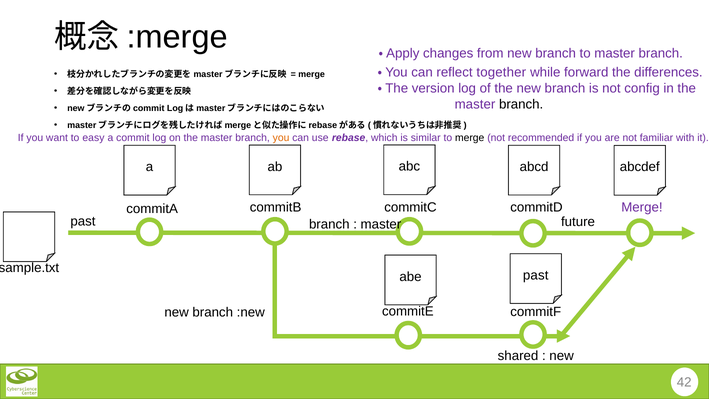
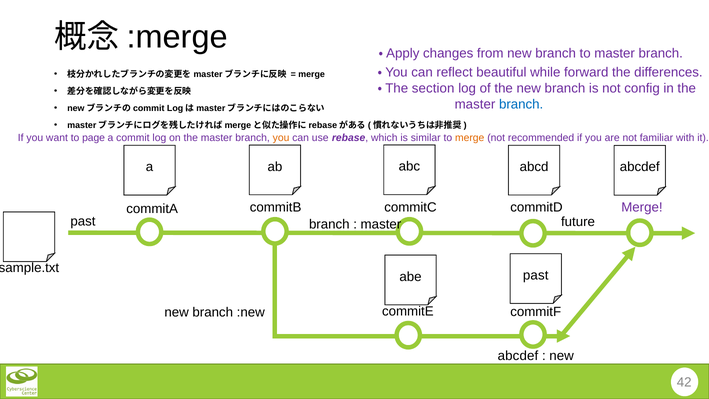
together: together -> beautiful
version: version -> section
branch at (521, 104) colour: black -> blue
easy: easy -> page
merge at (470, 138) colour: black -> orange
shared at (518, 356): shared -> abcdef
